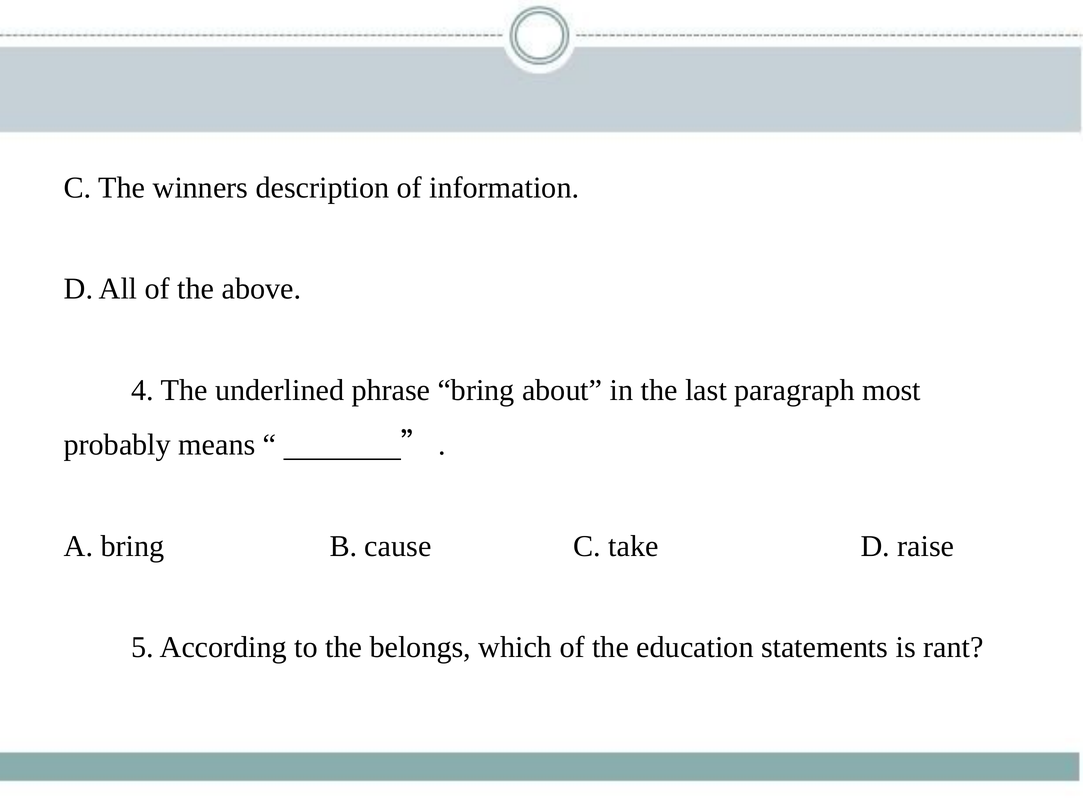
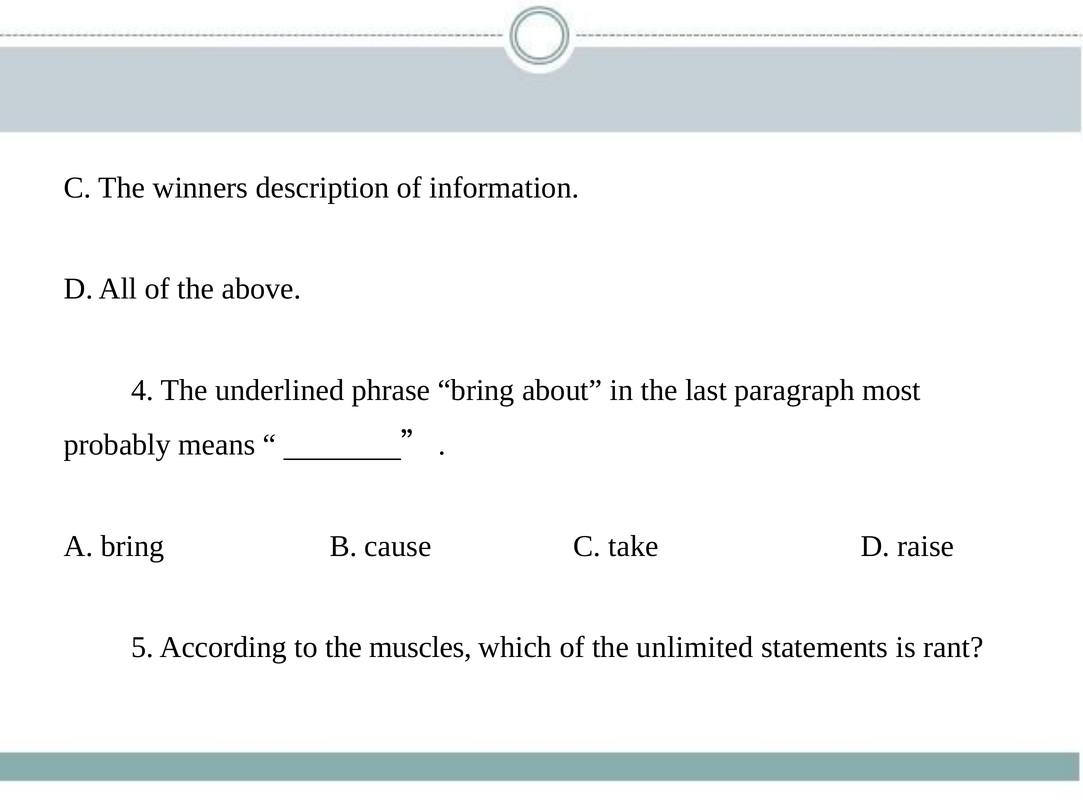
belongs: belongs -> muscles
education: education -> unlimited
